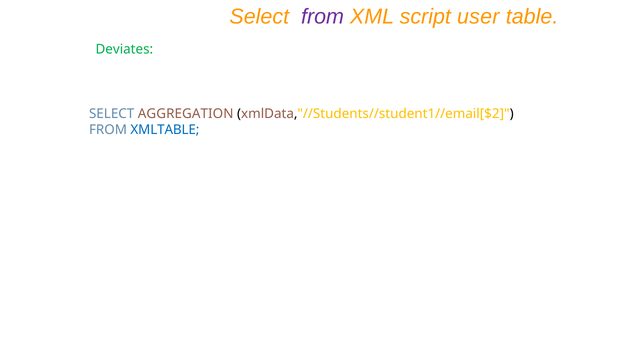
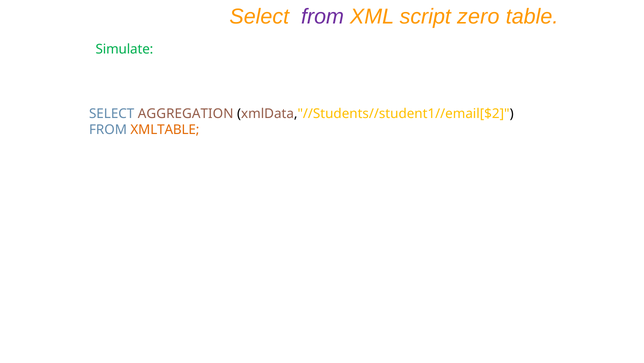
user: user -> zero
Deviates: Deviates -> Simulate
XMLTABLE colour: blue -> orange
